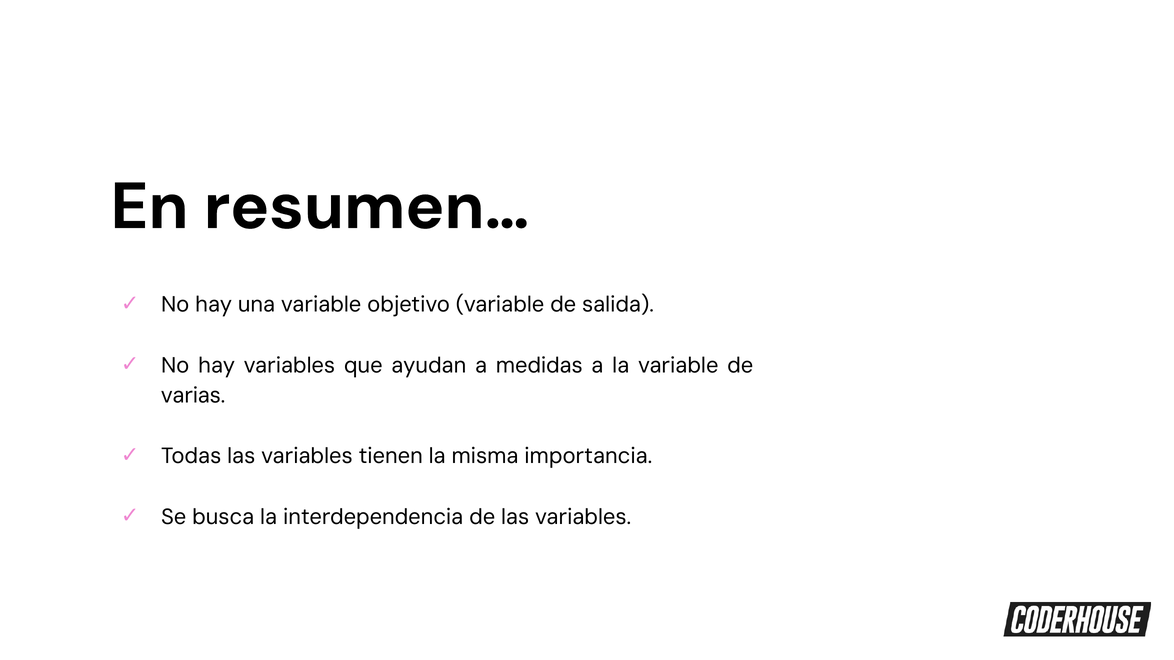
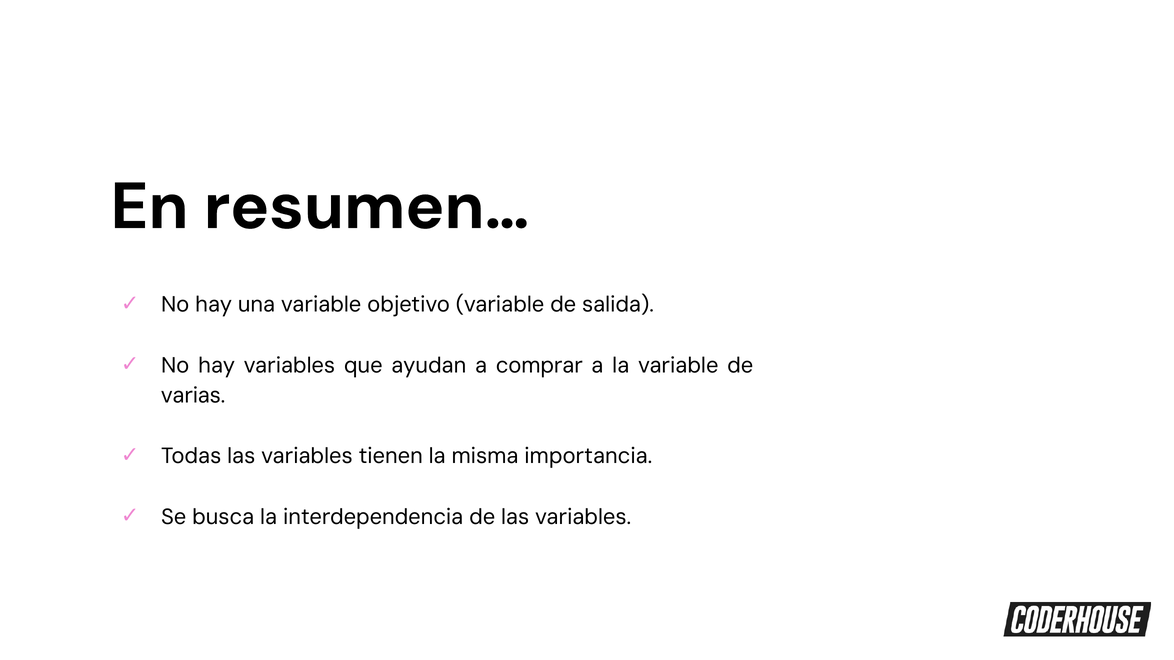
medidas: medidas -> comprar
